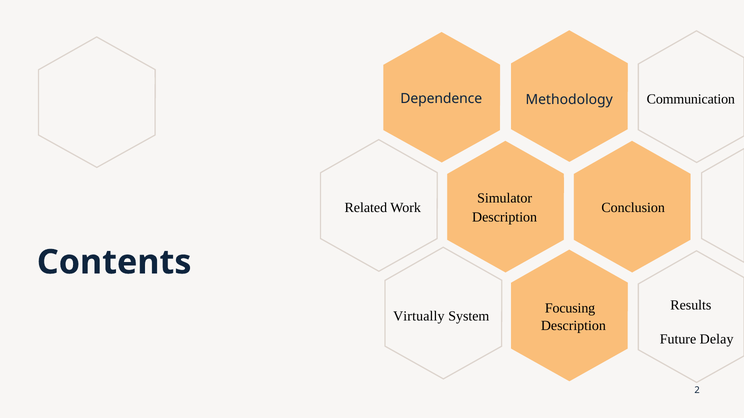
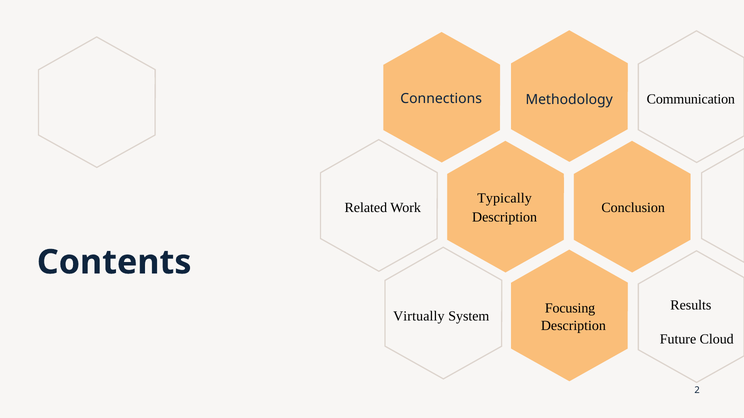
Dependence: Dependence -> Connections
Simulator: Simulator -> Typically
Delay: Delay -> Cloud
